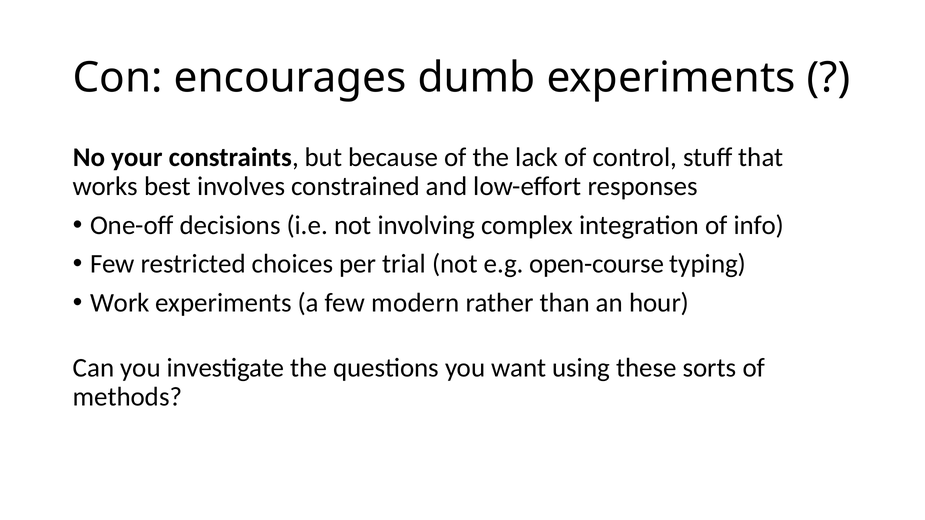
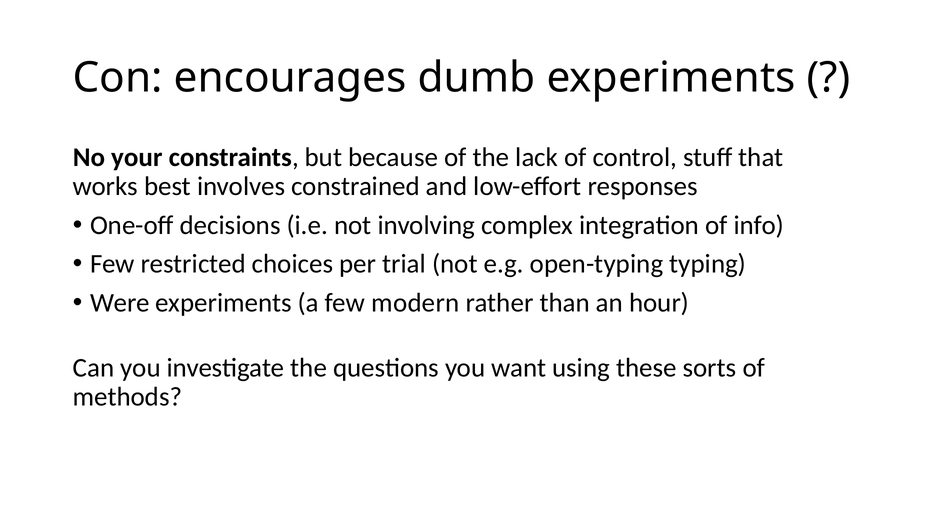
open-course: open-course -> open-typing
Work: Work -> Were
